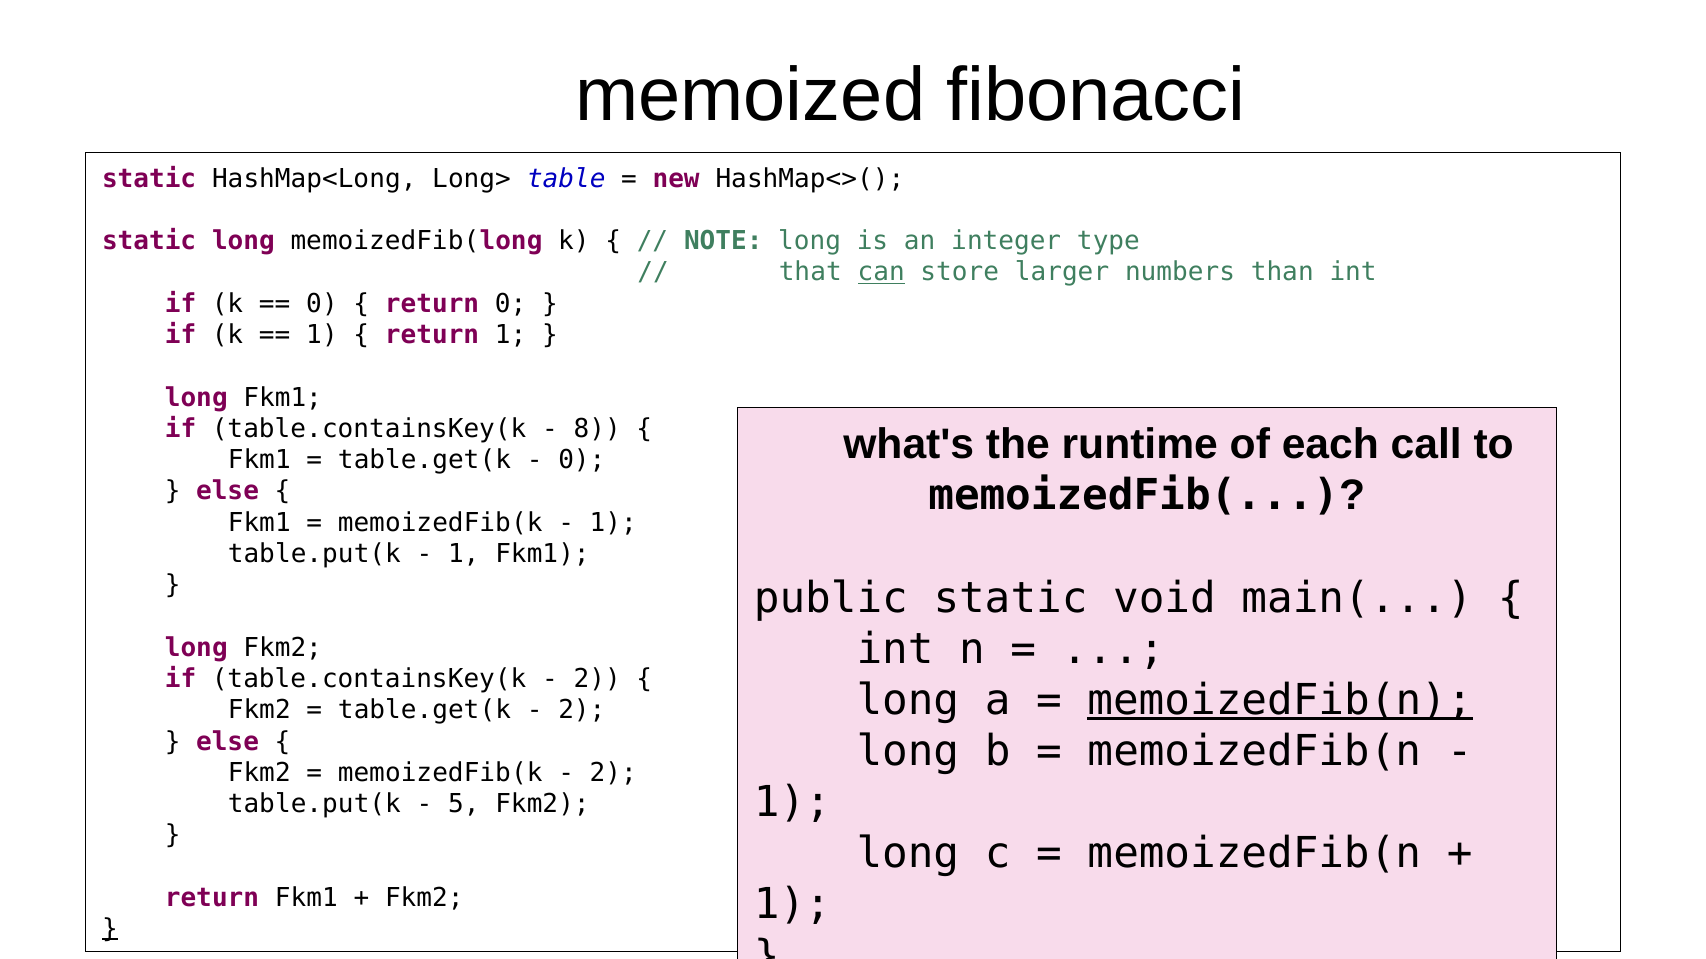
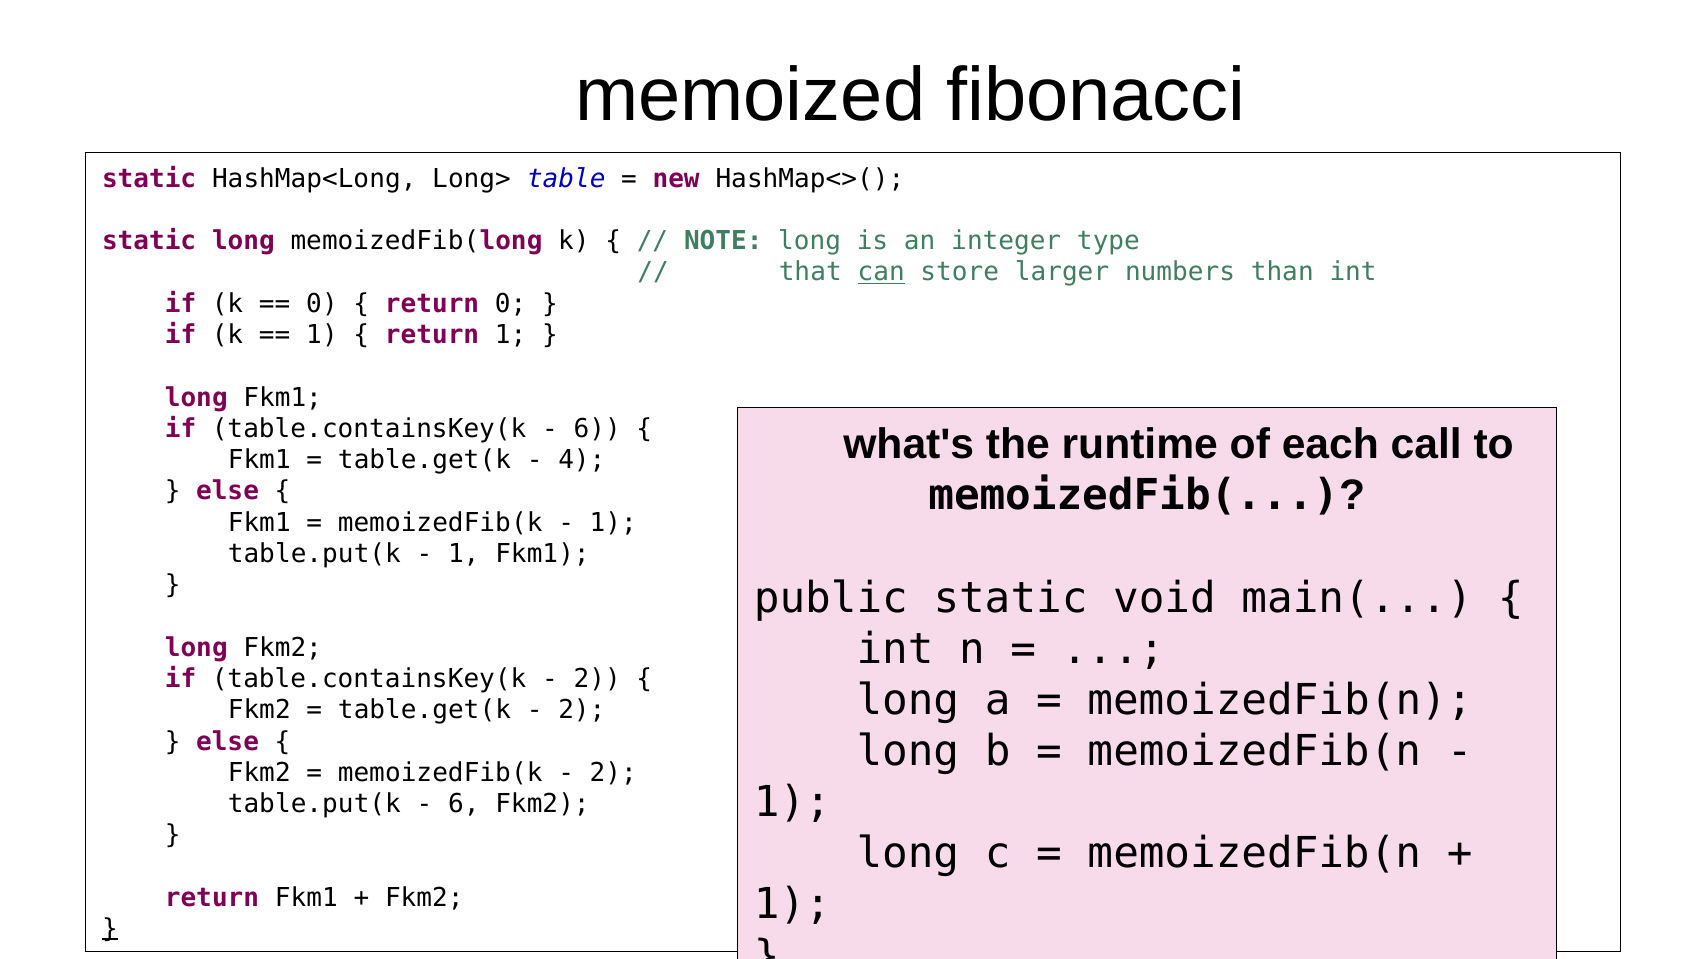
8 at (597, 429): 8 -> 6
0 at (582, 460): 0 -> 4
memoizedFib(n at (1280, 701) underline: present -> none
5 at (464, 805): 5 -> 6
